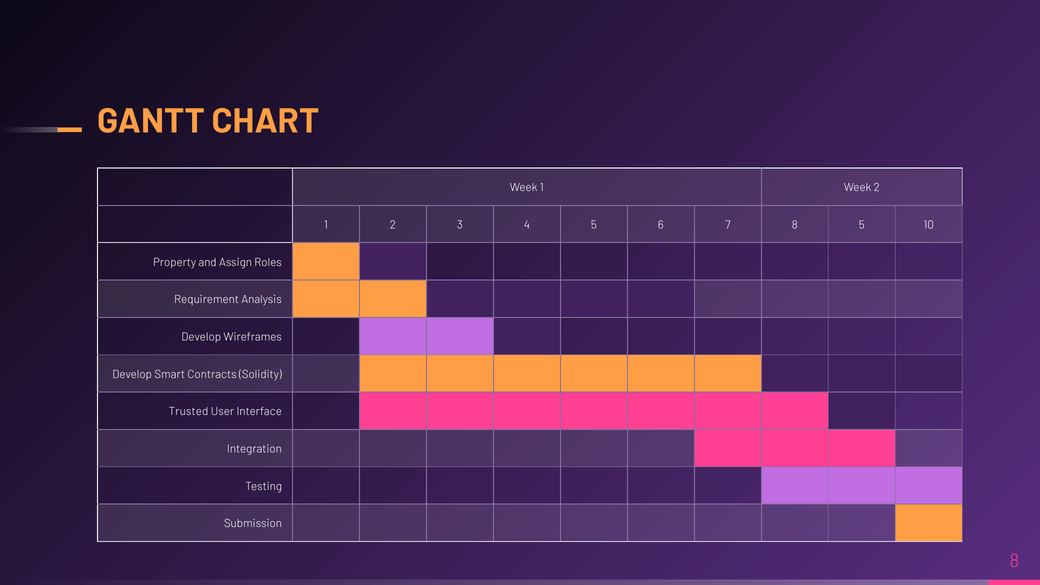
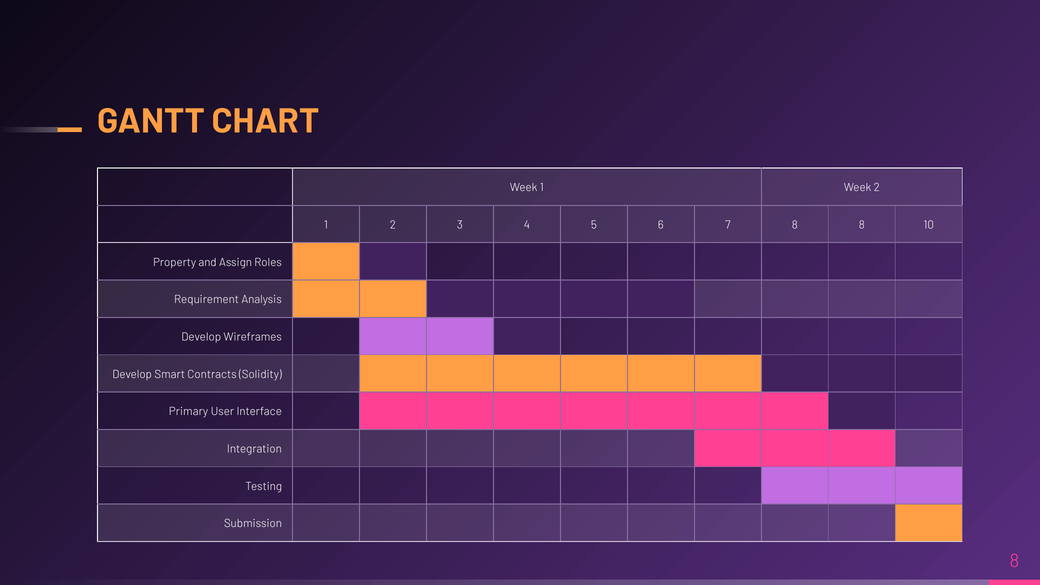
8 5: 5 -> 8
Trusted: Trusted -> Primary
